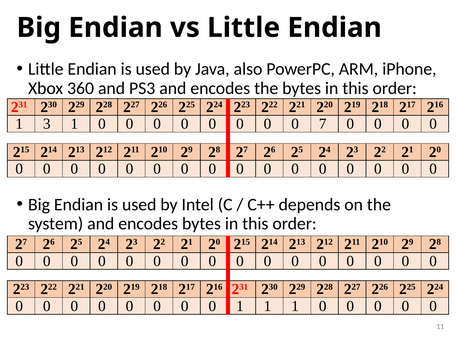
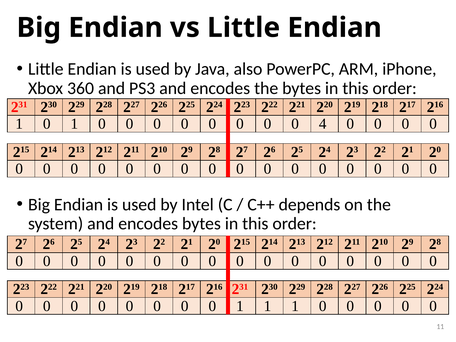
3 at (47, 124): 3 -> 0
7: 7 -> 4
